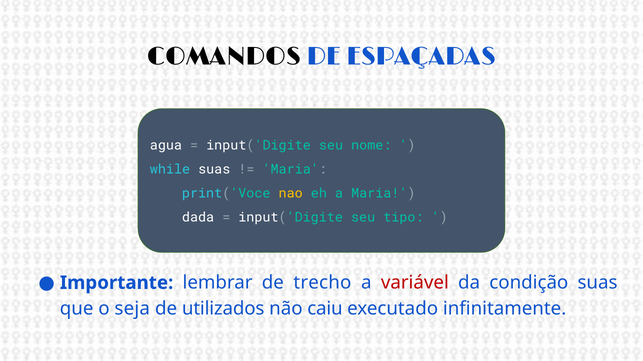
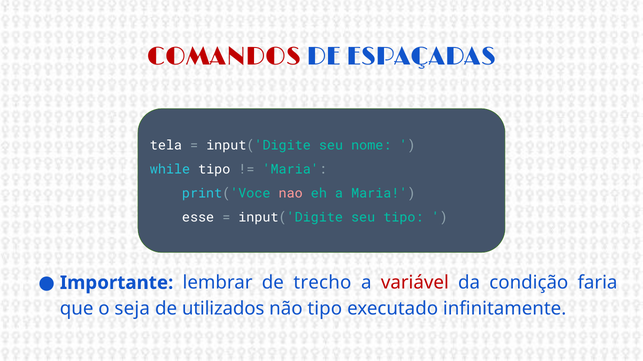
COMANDOS colour: black -> red
agua: agua -> tela
while suas: suas -> tipo
nao colour: yellow -> pink
dada: dada -> esse
condição suas: suas -> faria
não caiu: caiu -> tipo
